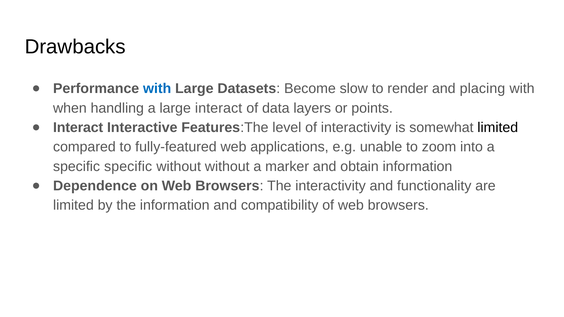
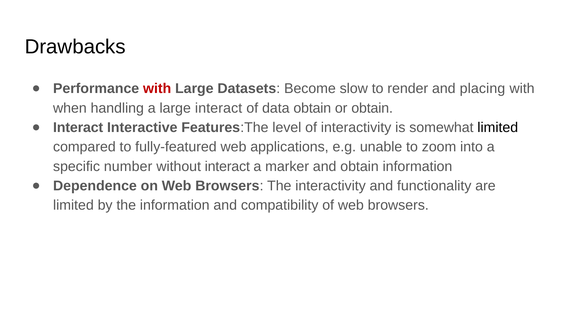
with at (157, 89) colour: blue -> red
data layers: layers -> obtain
or points: points -> obtain
specific specific: specific -> number
without without: without -> interact
